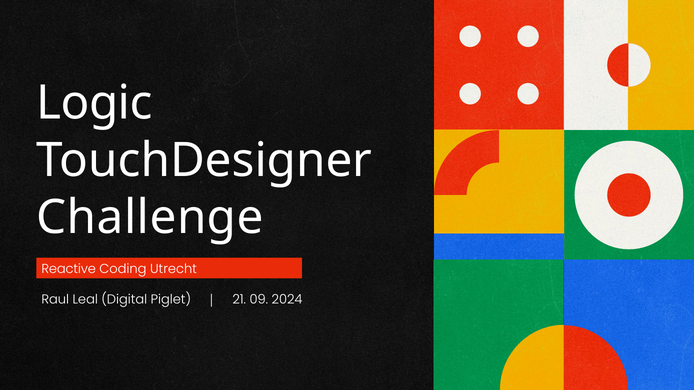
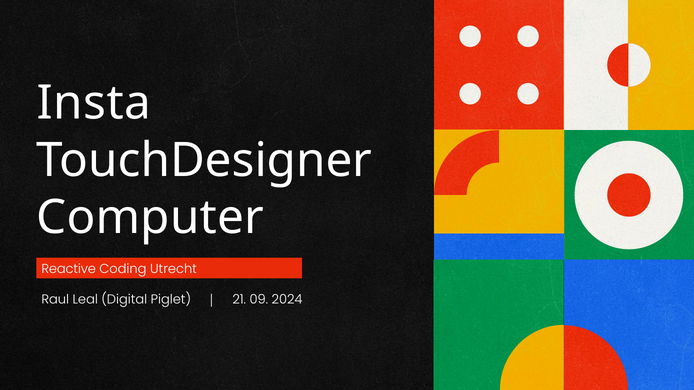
Logic: Logic -> Insta
Challenge: Challenge -> Computer
